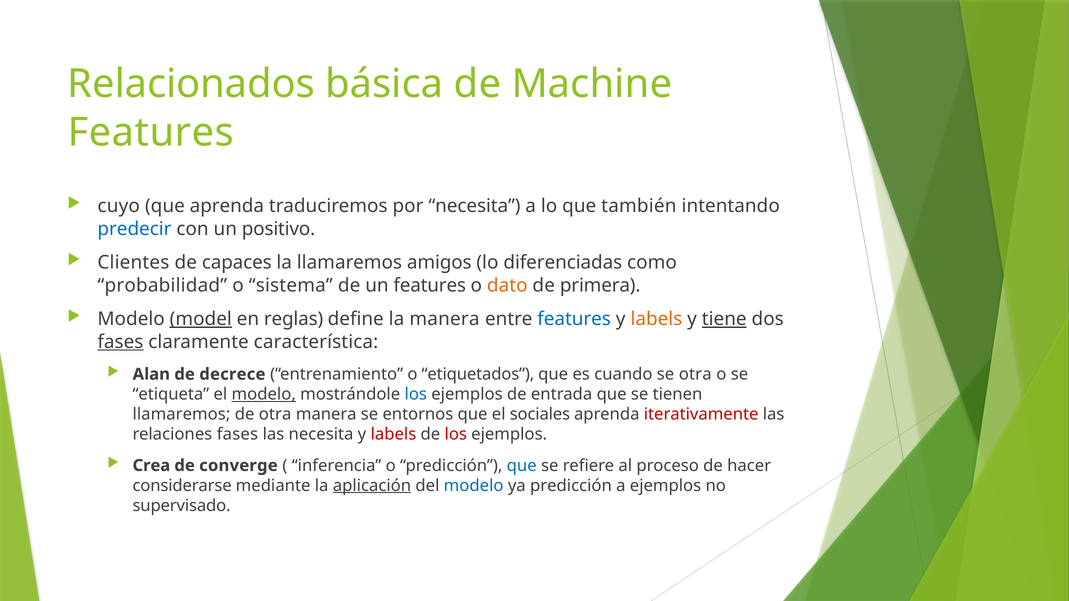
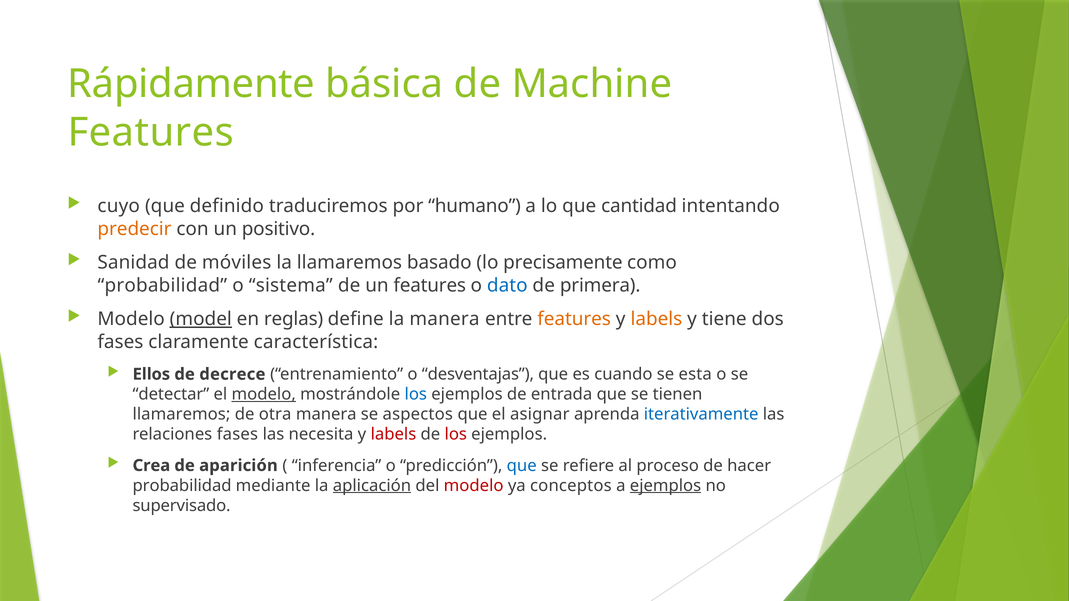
Relacionados: Relacionados -> Rápidamente
que aprenda: aprenda -> definido
por necesita: necesita -> humano
también: también -> cantidad
predecir colour: blue -> orange
Clientes: Clientes -> Sanidad
capaces: capaces -> móviles
amigos: amigos -> basado
diferenciadas: diferenciadas -> precisamente
dato colour: orange -> blue
features at (574, 319) colour: blue -> orange
tiene underline: present -> none
fases at (120, 342) underline: present -> none
Alan: Alan -> Ellos
etiquetados: etiquetados -> desventajas
se otra: otra -> esta
etiqueta: etiqueta -> detectar
entornos: entornos -> aspectos
sociales: sociales -> asignar
iterativamente colour: red -> blue
converge: converge -> aparición
considerarse at (182, 486): considerarse -> probabilidad
modelo at (474, 486) colour: blue -> red
ya predicción: predicción -> conceptos
ejemplos at (666, 486) underline: none -> present
